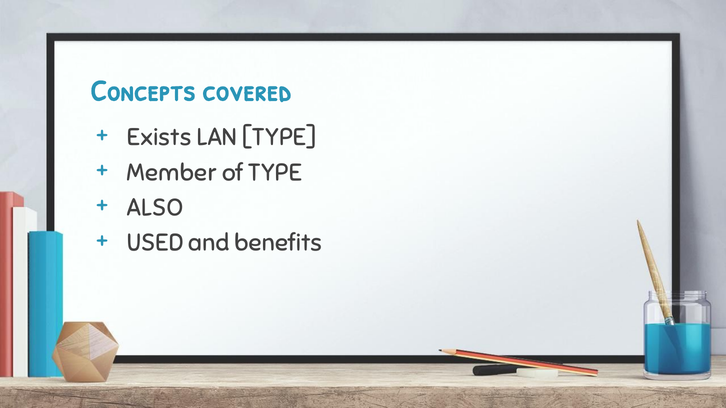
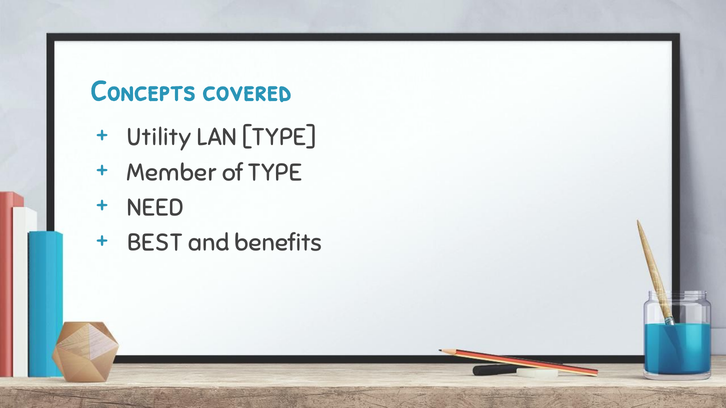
Exists: Exists -> Utility
ALSO: ALSO -> NEED
USED: USED -> BEST
